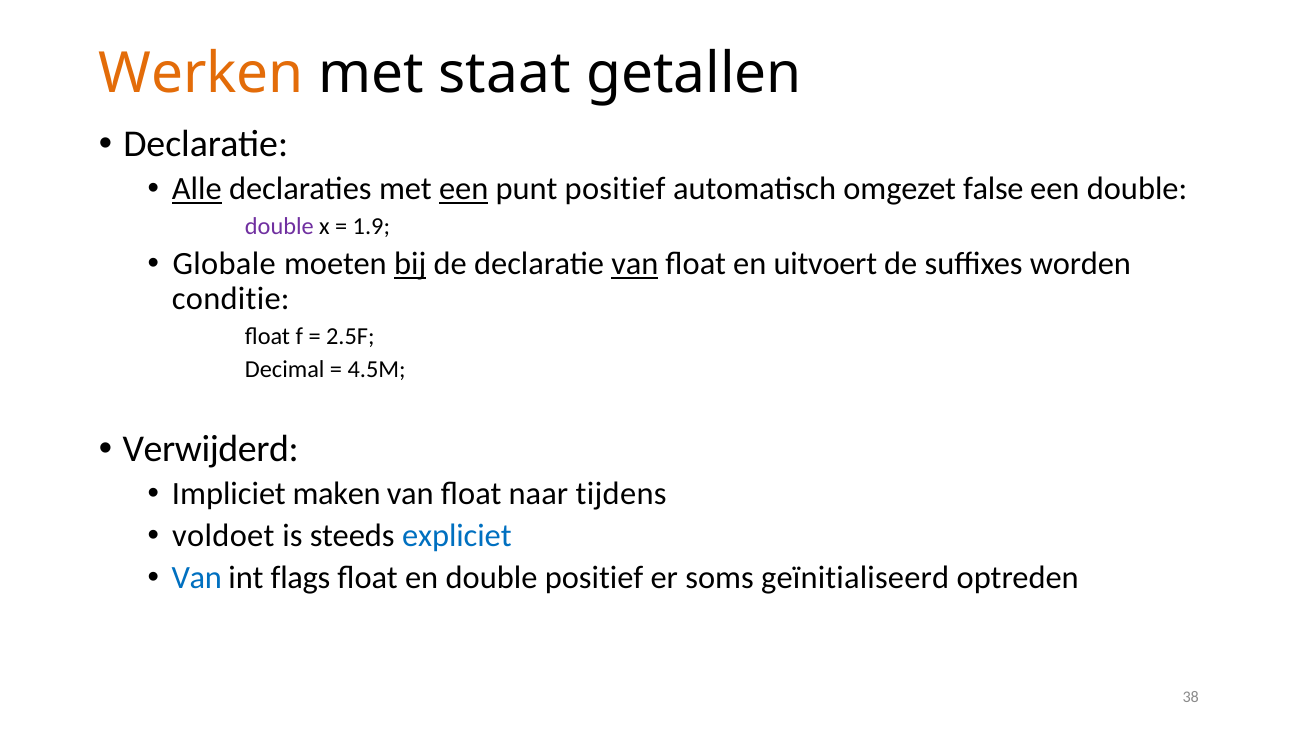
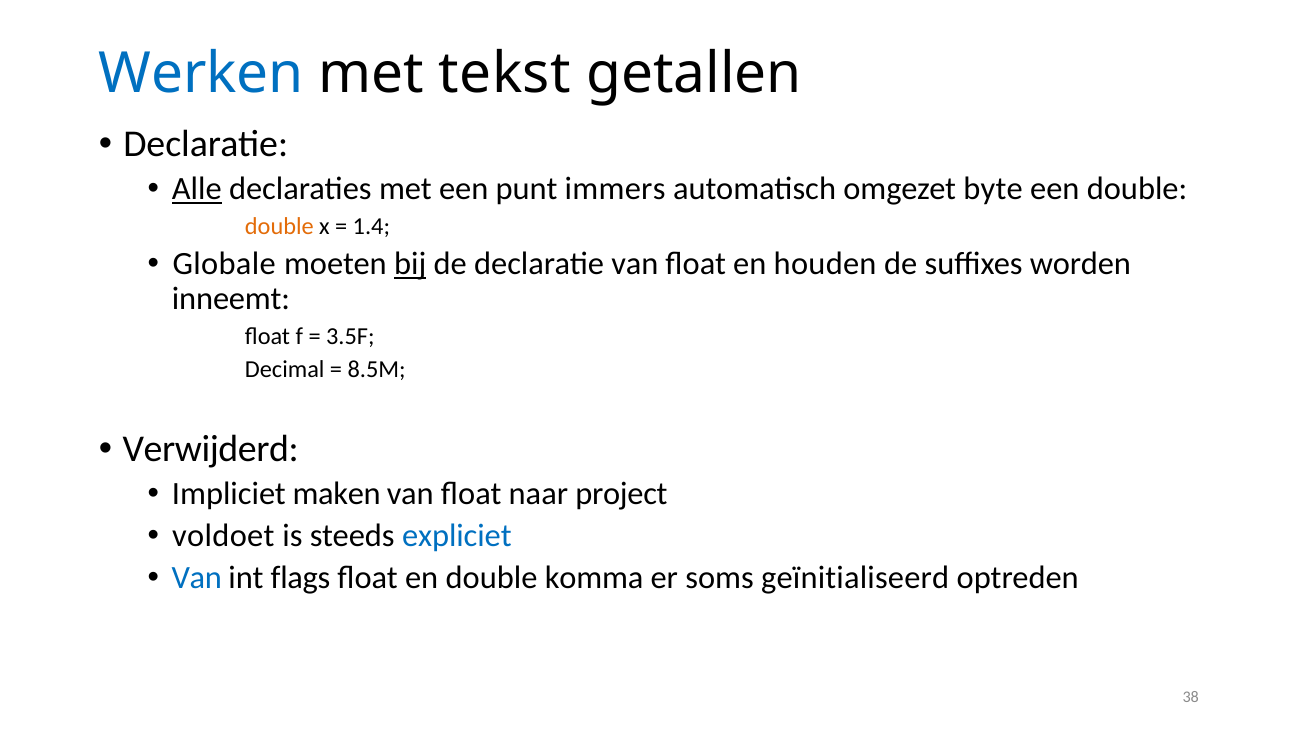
Werken colour: orange -> blue
staat: staat -> tekst
een at (464, 189) underline: present -> none
punt positief: positief -> immers
false: false -> byte
double at (279, 226) colour: purple -> orange
1.9: 1.9 -> 1.4
van at (635, 264) underline: present -> none
uitvoert: uitvoert -> houden
conditie: conditie -> inneemt
2.5F: 2.5F -> 3.5F
4.5M: 4.5M -> 8.5M
tijdens: tijdens -> project
double positief: positief -> komma
